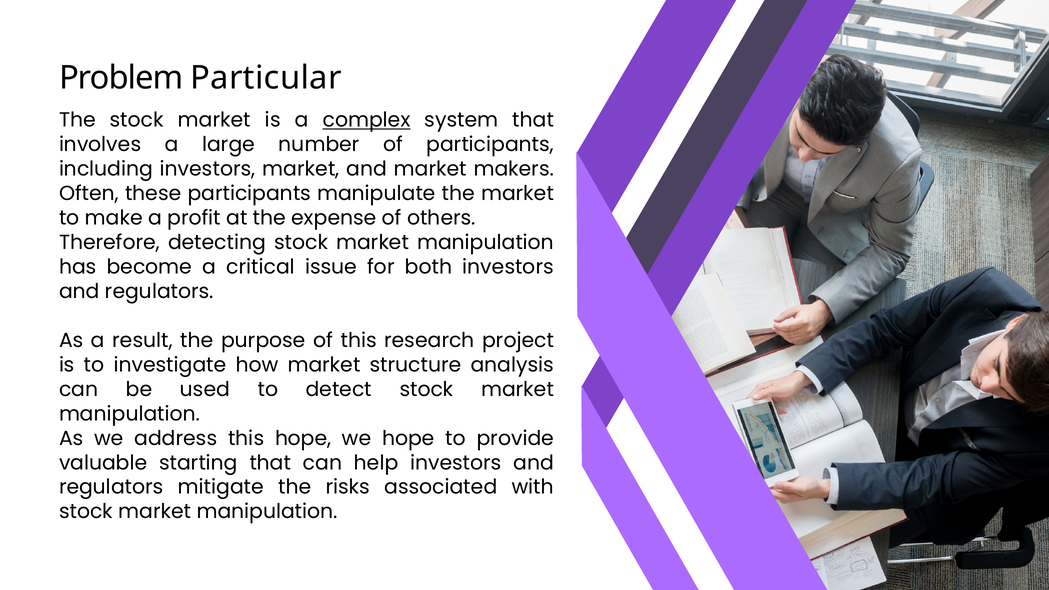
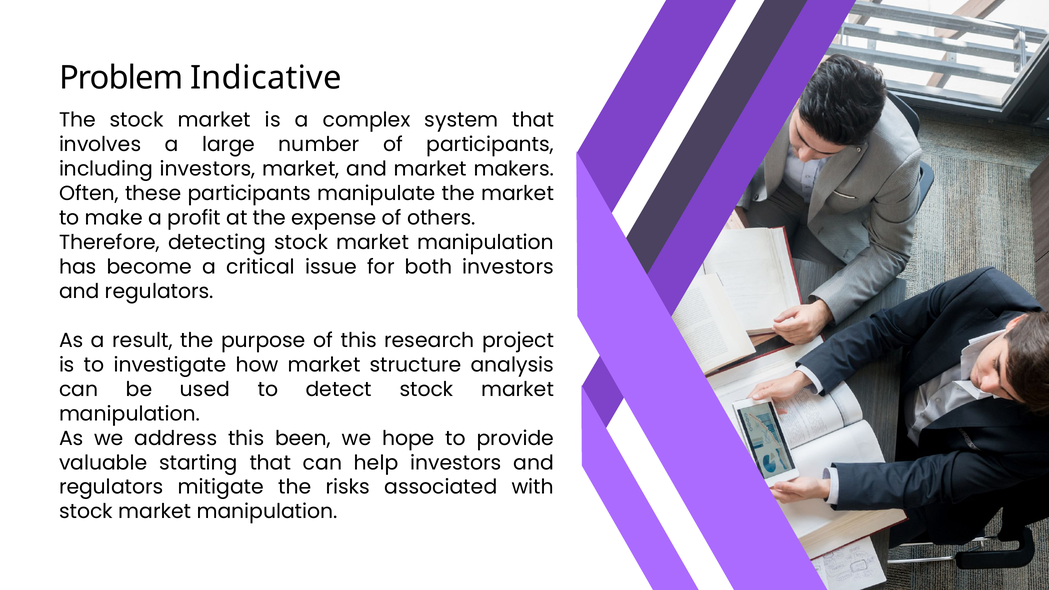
Particular: Particular -> Indicative
complex underline: present -> none
this hope: hope -> been
